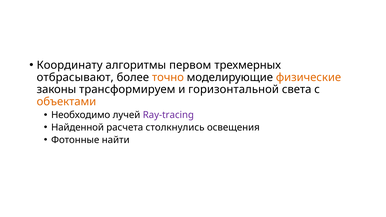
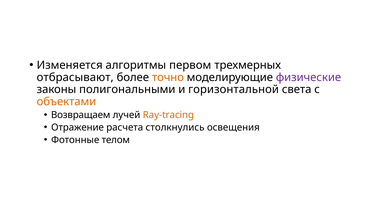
Координату: Координату -> Изменяется
физические colour: orange -> purple
трансформируем: трансформируем -> полигональными
Необходимо: Необходимо -> Возвращаем
Ray-tracing colour: purple -> orange
Найденной: Найденной -> Отражение
найти: найти -> телом
